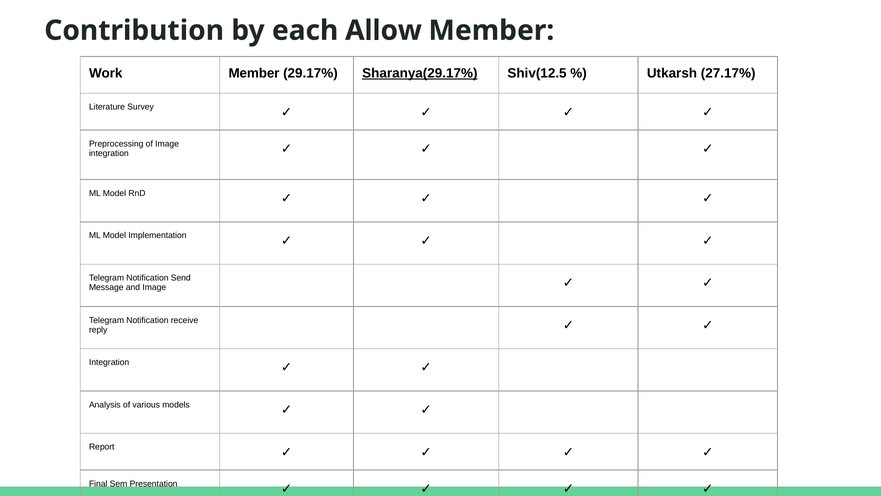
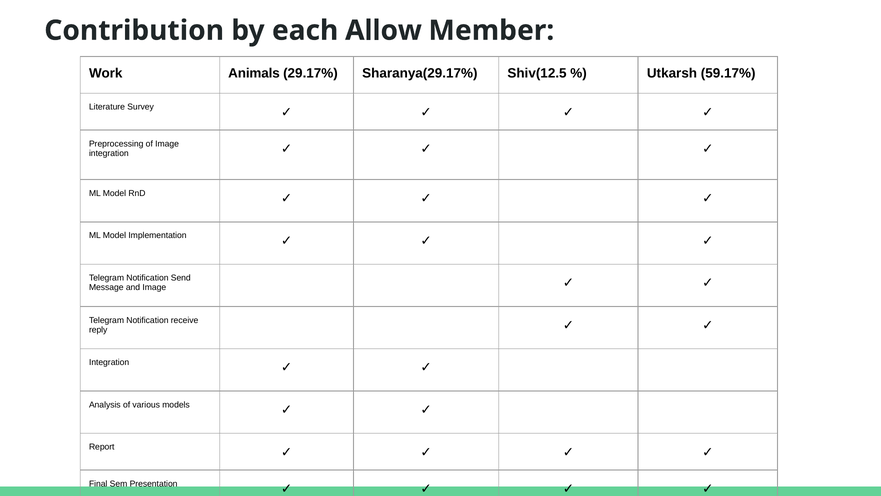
Work Member: Member -> Animals
Sharanya(29.17% underline: present -> none
27.17%: 27.17% -> 59.17%
